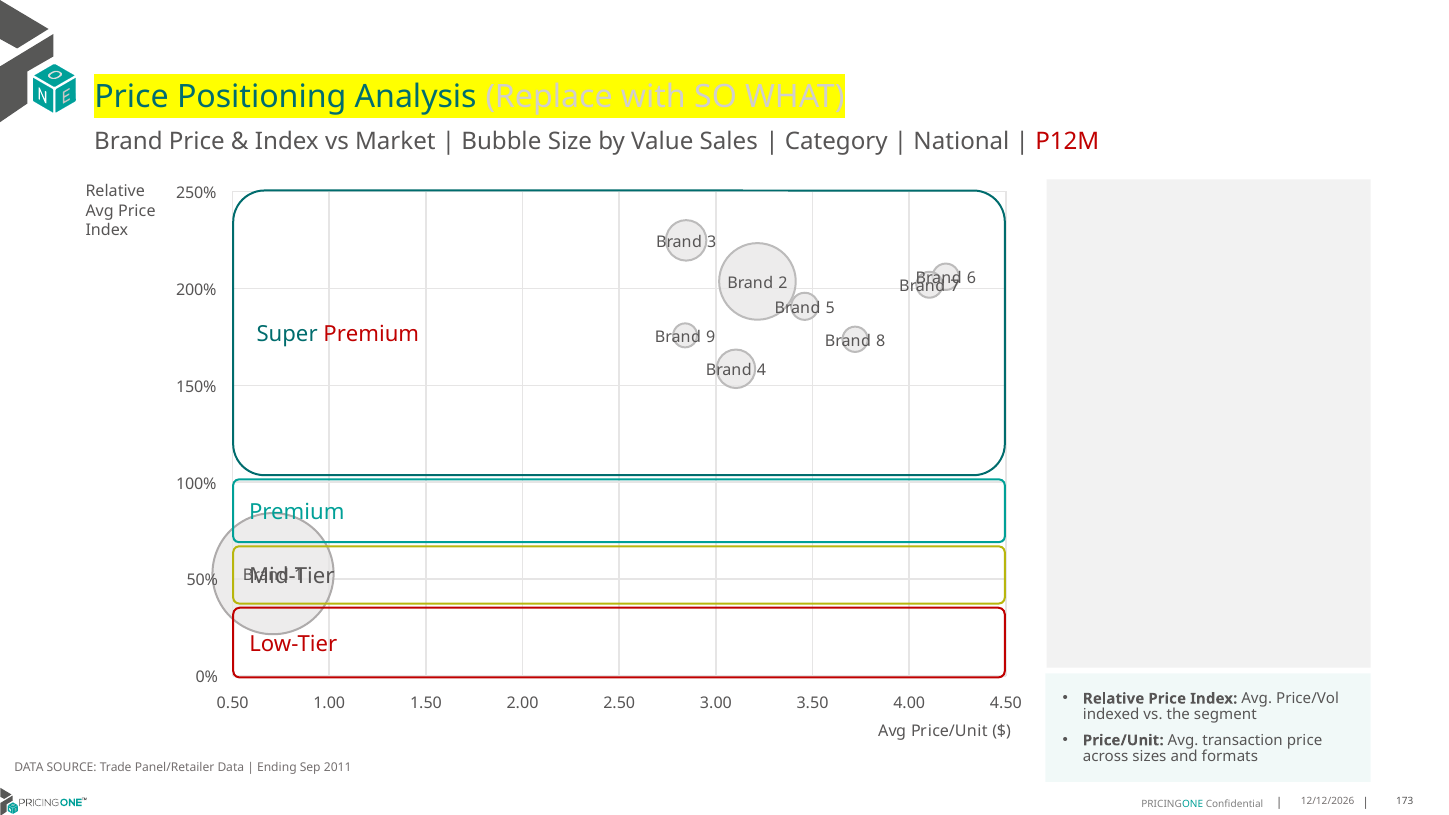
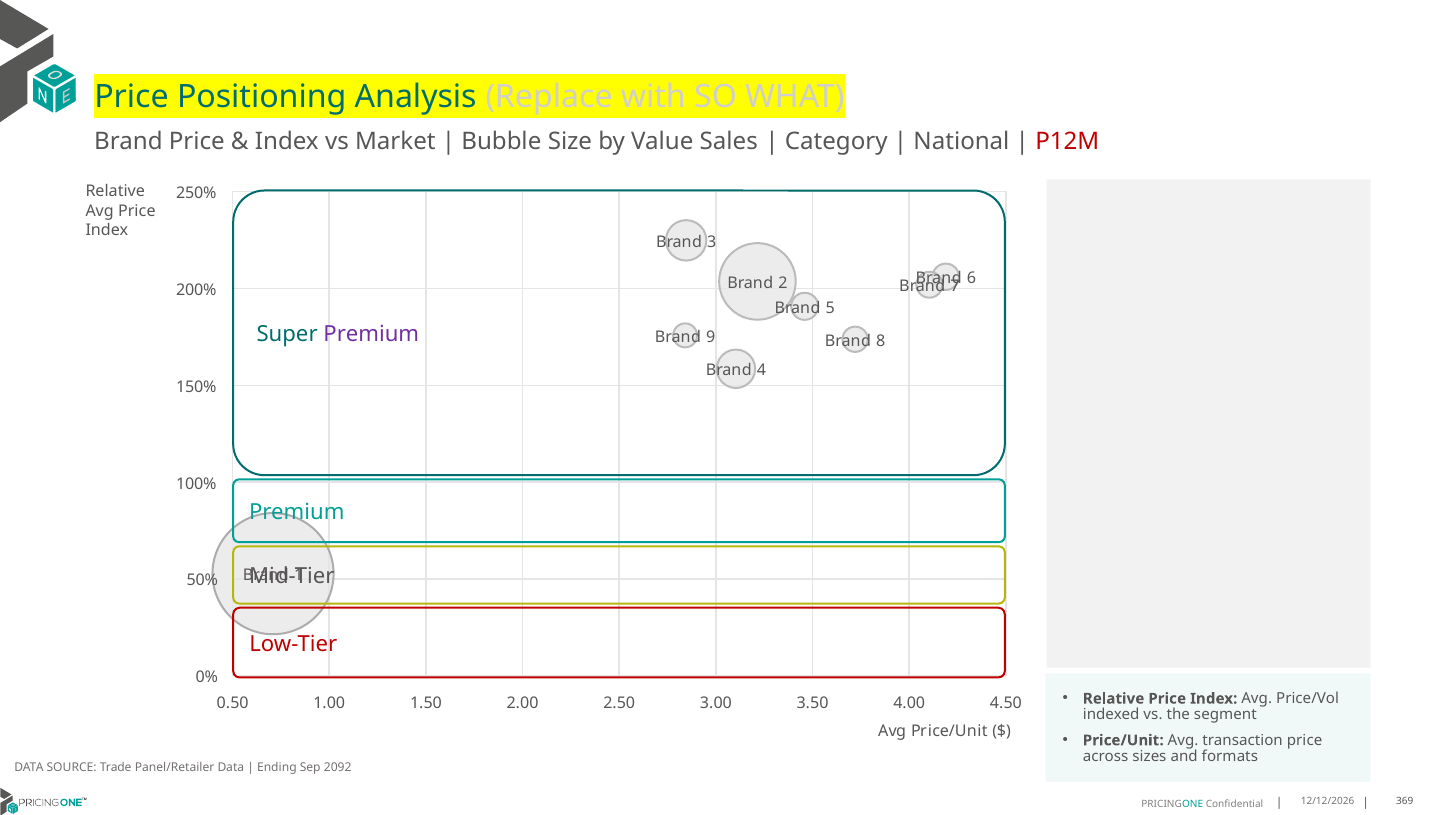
Premium at (371, 334) colour: red -> purple
2011: 2011 -> 2092
173: 173 -> 369
